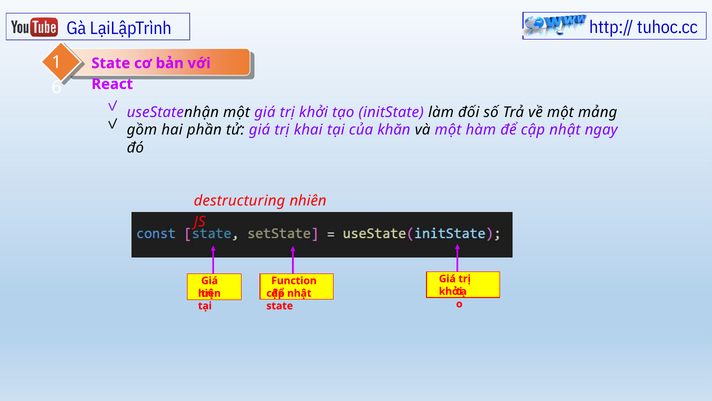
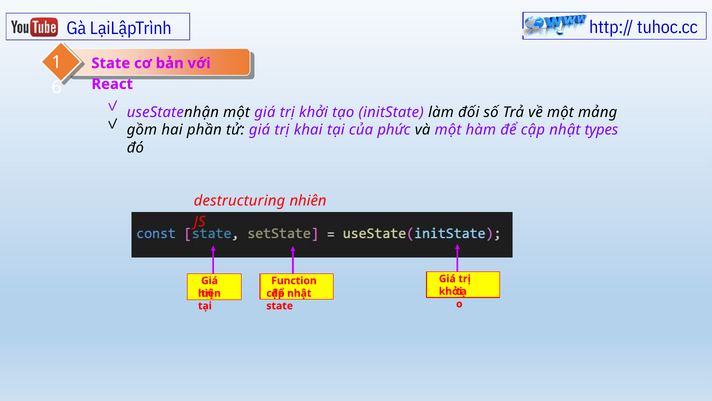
khăn: khăn -> phức
ngay: ngay -> types
